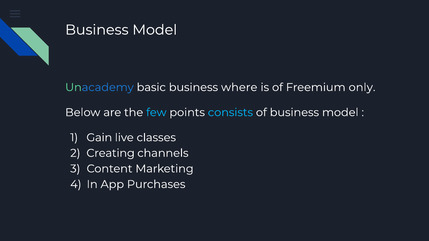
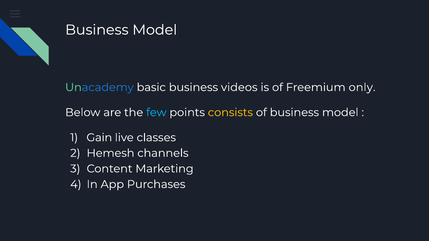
where: where -> videos
consists colour: light blue -> yellow
Creating: Creating -> Hemesh
